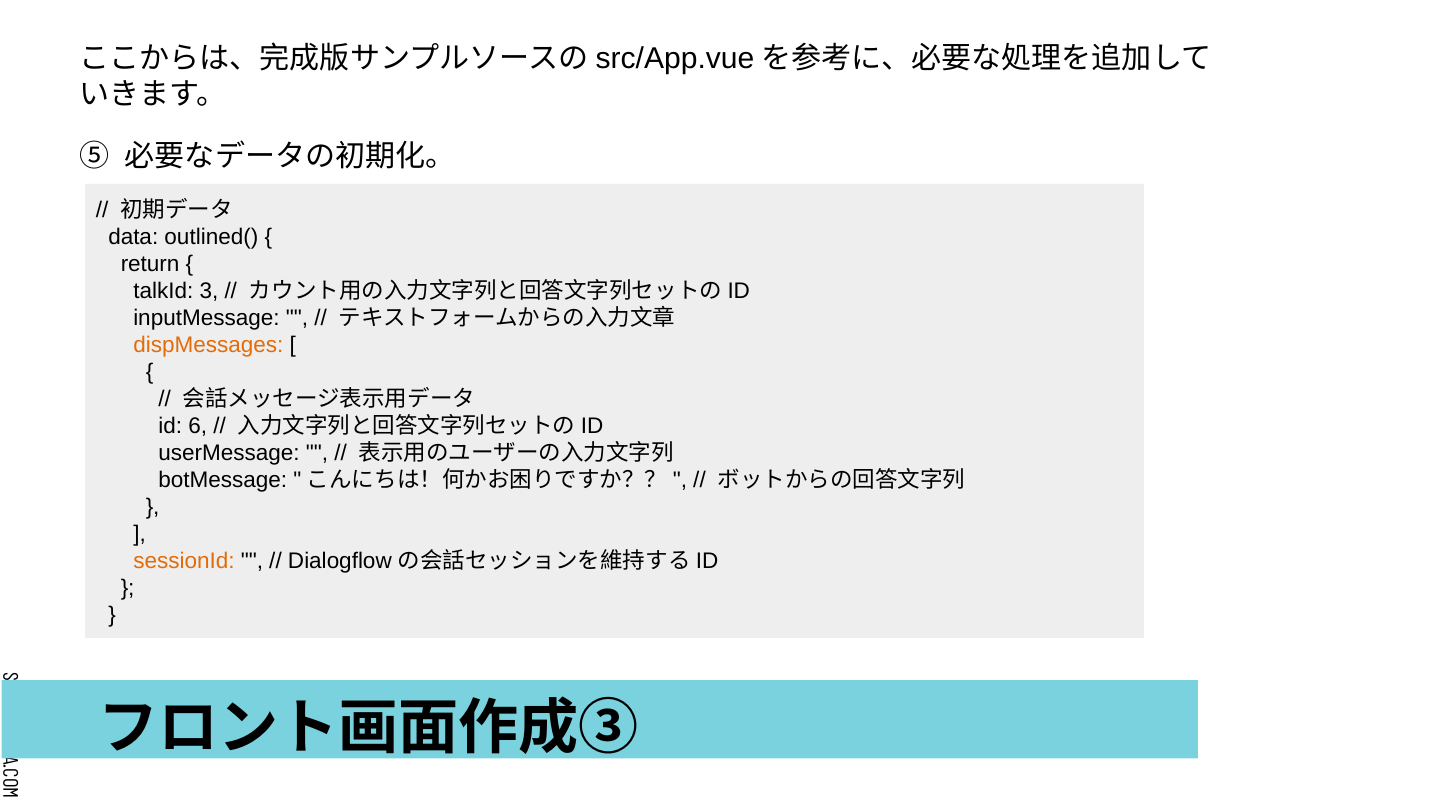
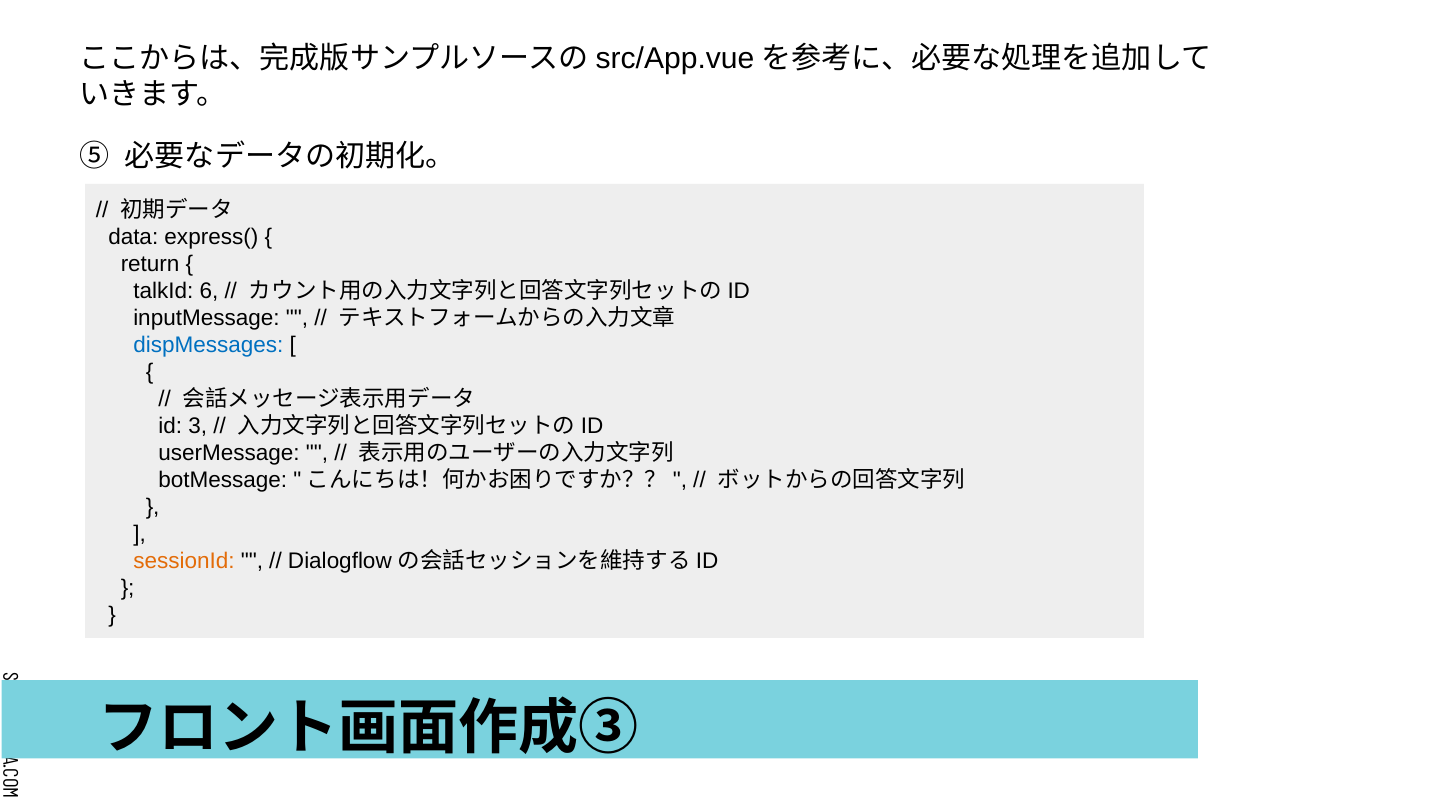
outlined(: outlined( -> express(
3: 3 -> 6
dispMessages colour: orange -> blue
6: 6 -> 3
